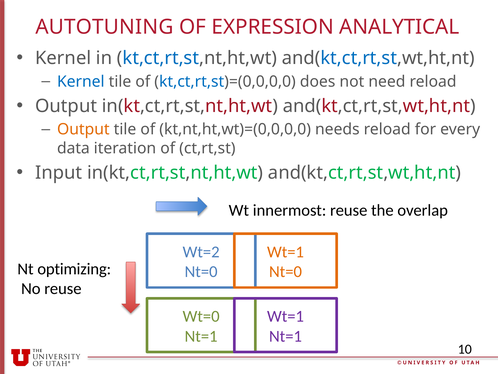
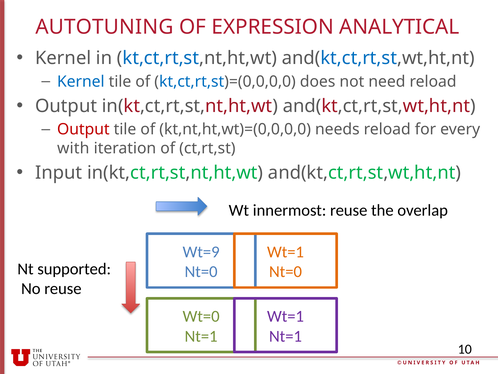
Output at (83, 129) colour: orange -> red
data: data -> with
Wt=2: Wt=2 -> Wt=9
optimizing: optimizing -> supported
